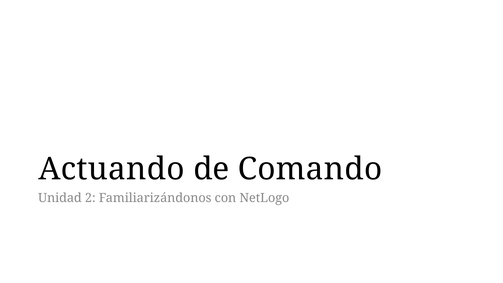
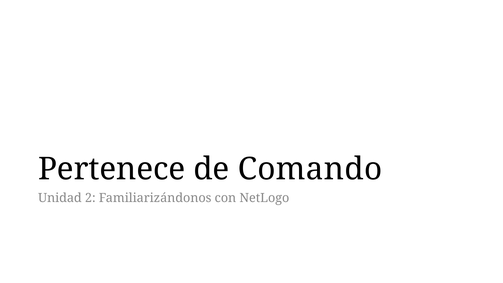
Actuando: Actuando -> Pertenece
